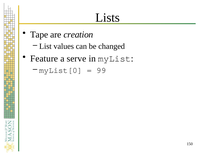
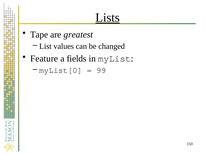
Lists underline: none -> present
creation: creation -> greatest
serve: serve -> fields
